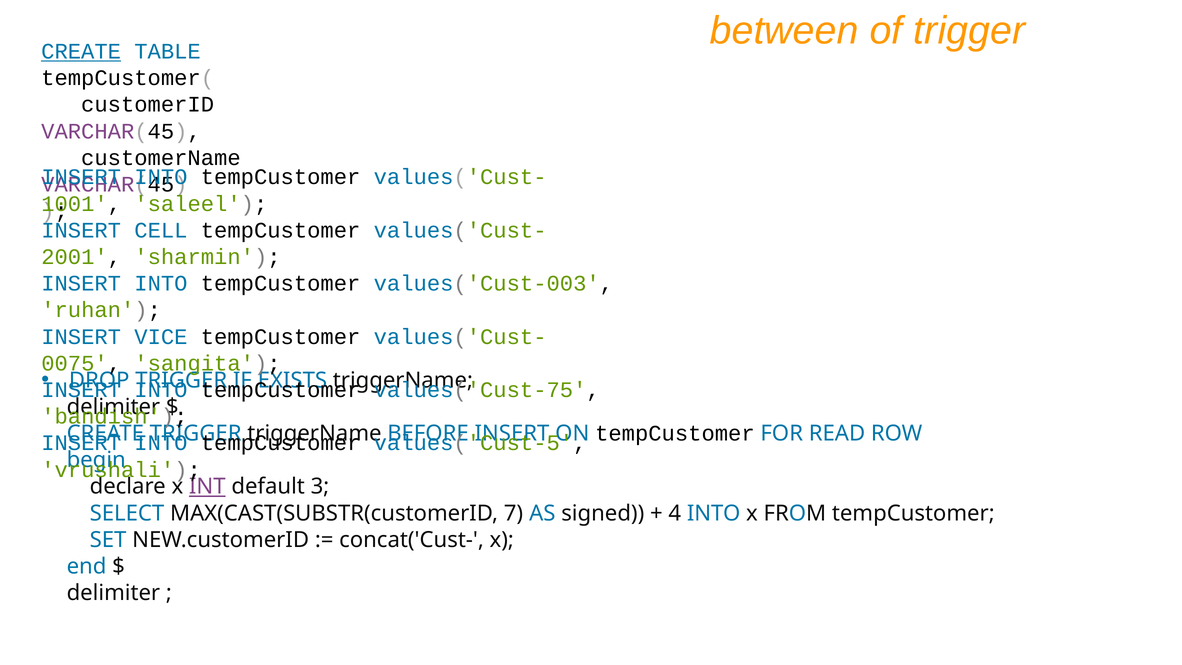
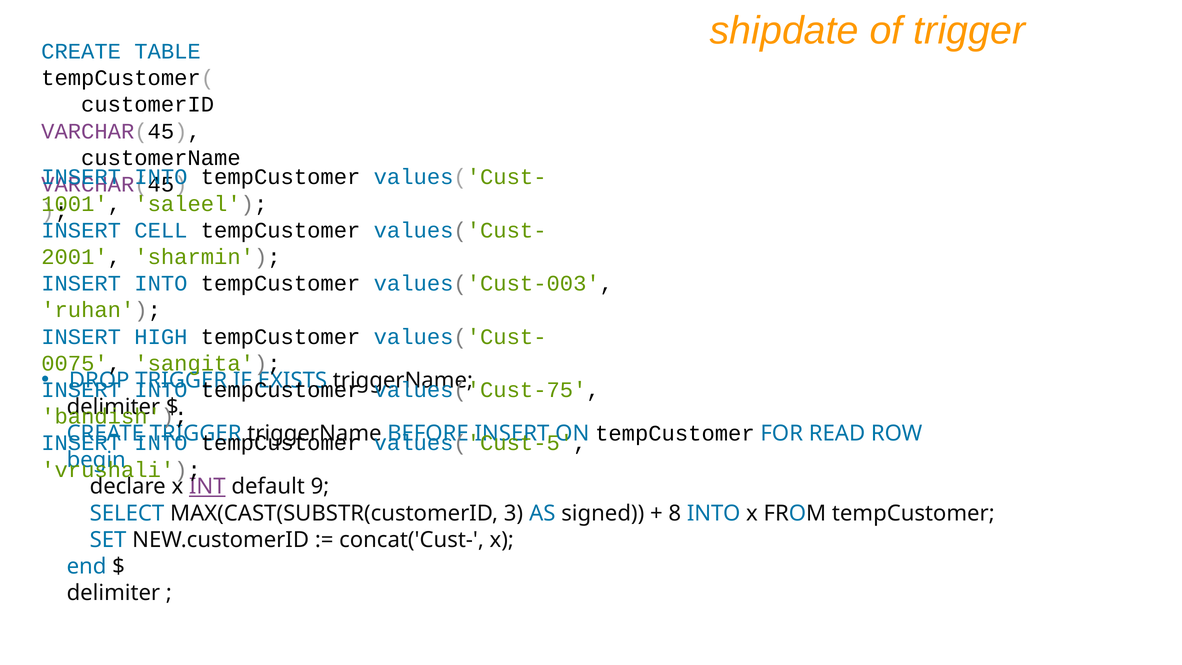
between: between -> shipdate
CREATE at (81, 51) underline: present -> none
VICE: VICE -> HIGH
3: 3 -> 9
7: 7 -> 3
4: 4 -> 8
